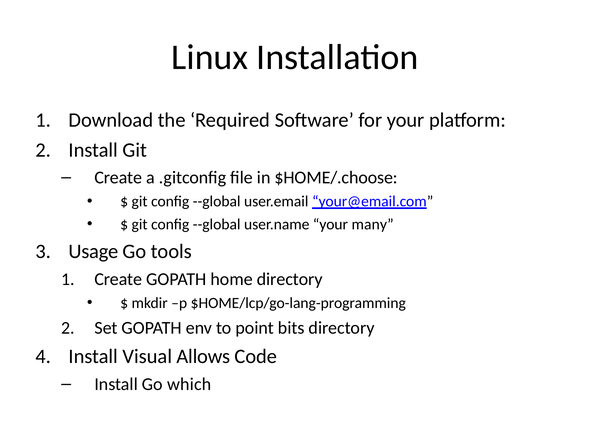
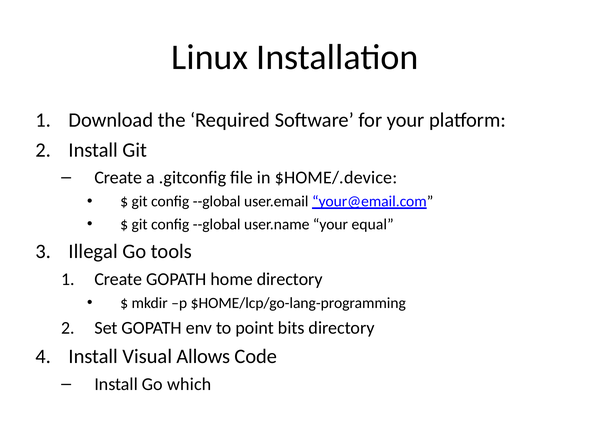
$HOME/.choose: $HOME/.choose -> $HOME/.device
many: many -> equal
Usage: Usage -> Illegal
